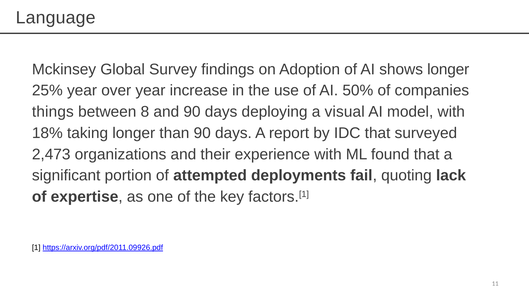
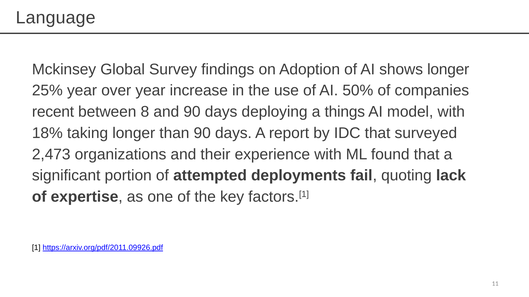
things: things -> recent
visual: visual -> things
